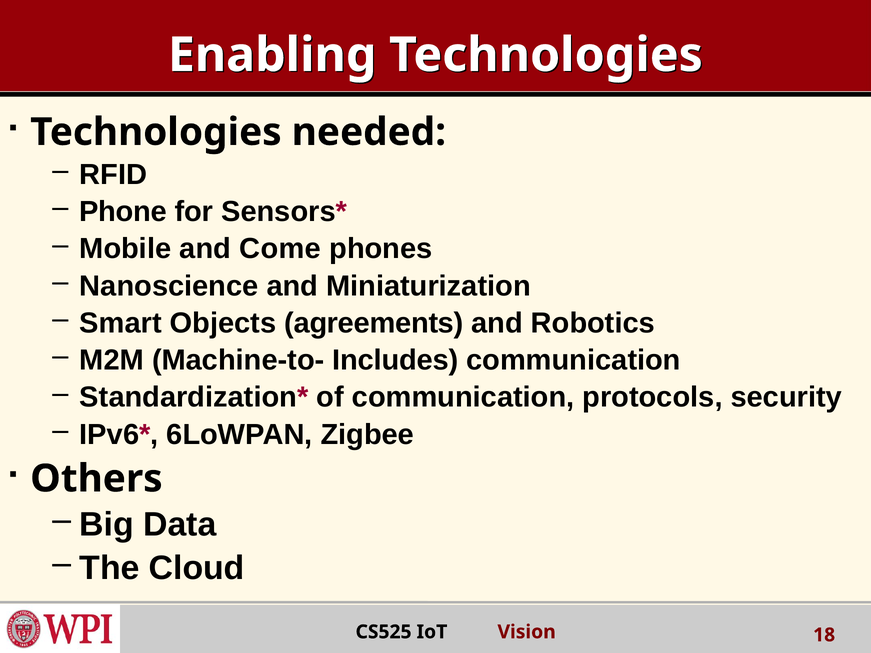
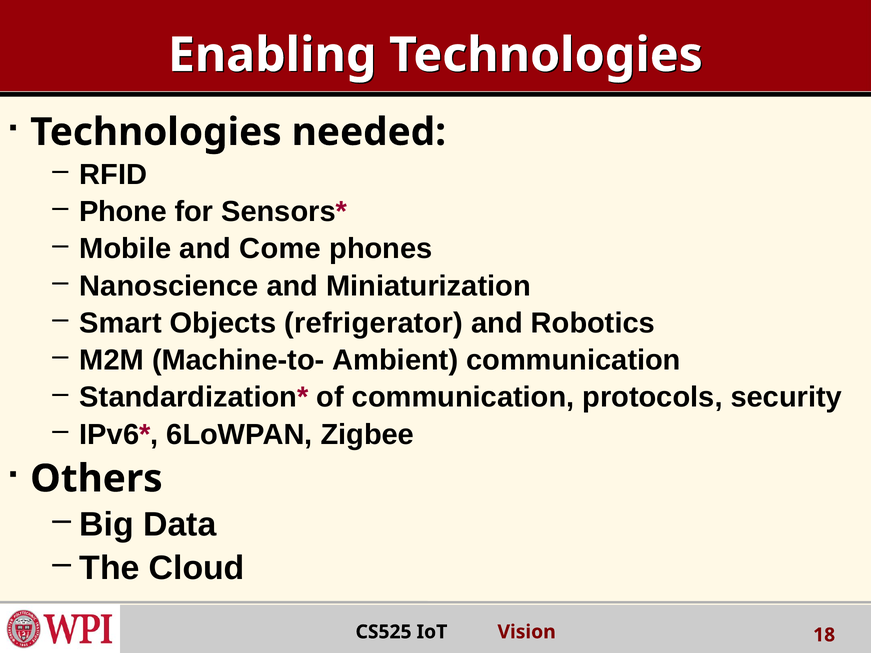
agreements: agreements -> refrigerator
Includes: Includes -> Ambient
